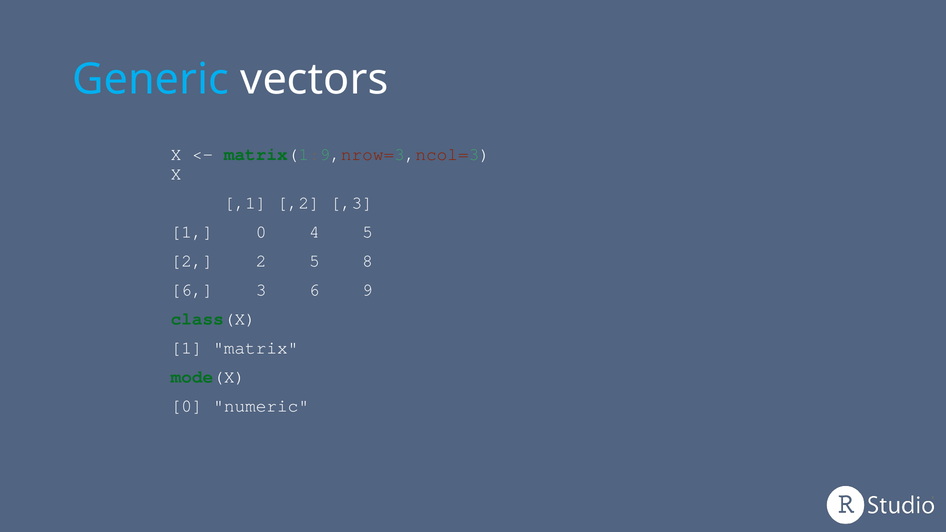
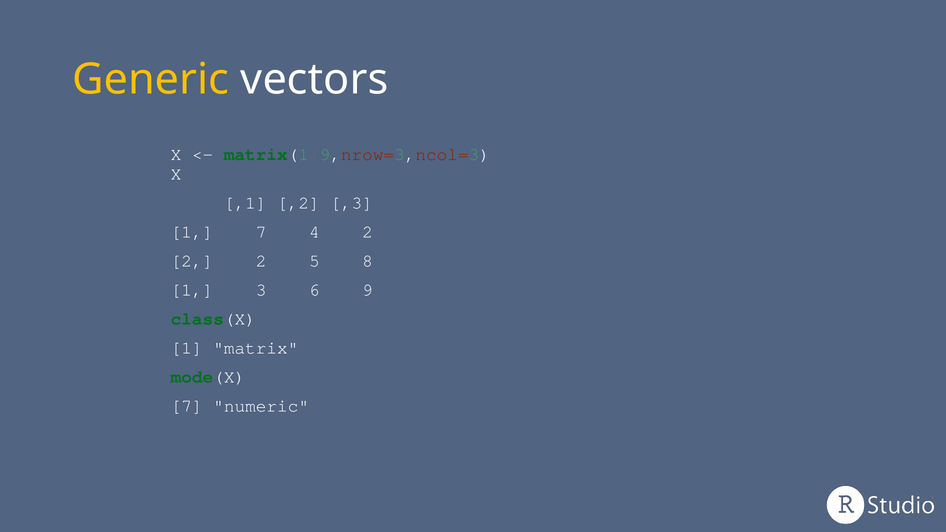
Generic colour: light blue -> yellow
1 0: 0 -> 7
4 5: 5 -> 2
6 at (192, 290): 6 -> 1
0 at (187, 406): 0 -> 7
